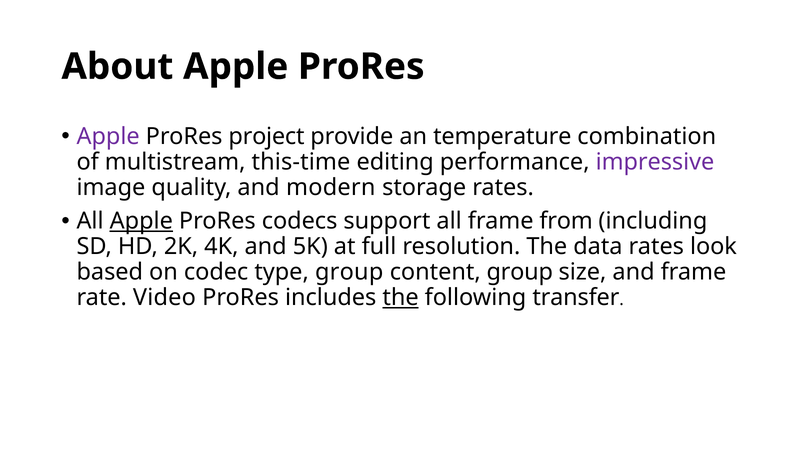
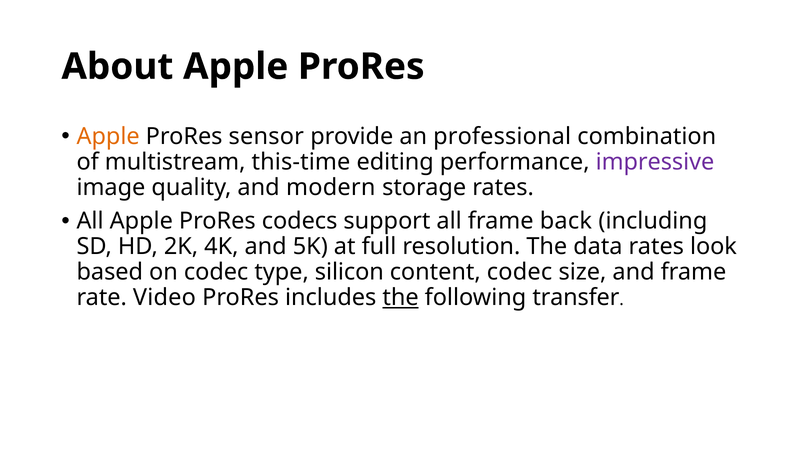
Apple at (108, 136) colour: purple -> orange
project: project -> sensor
temperature: temperature -> professional
Apple at (141, 221) underline: present -> none
from: from -> back
type group: group -> silicon
content group: group -> codec
